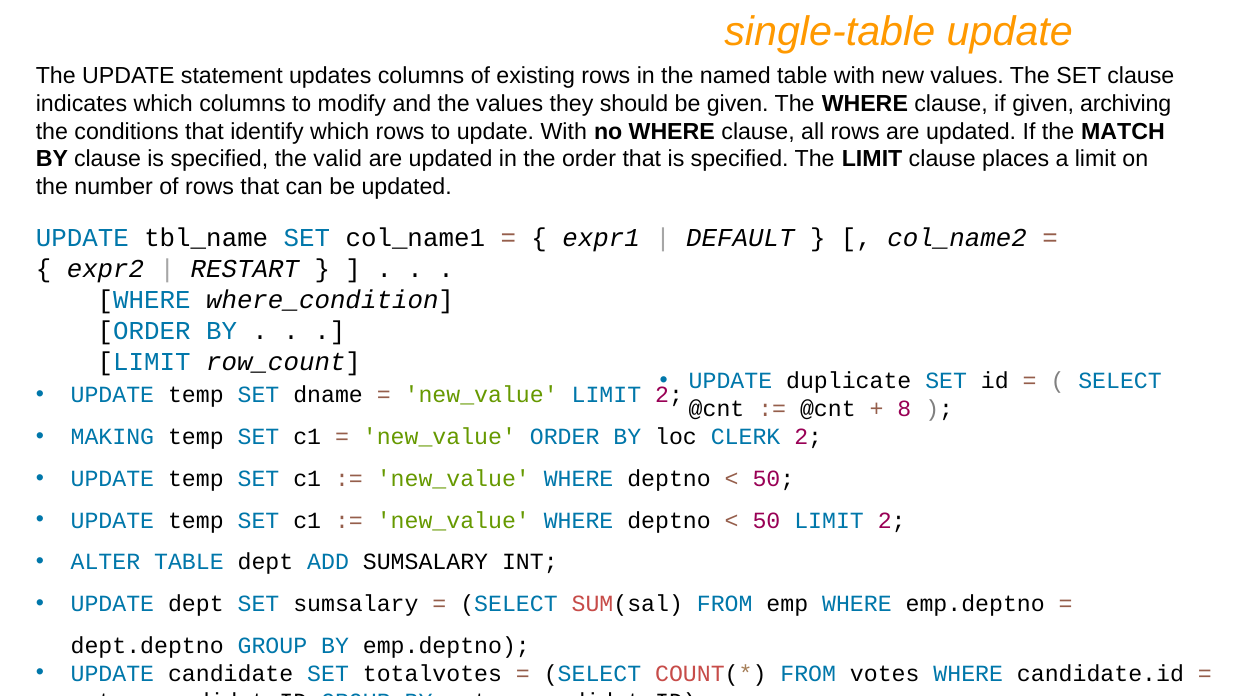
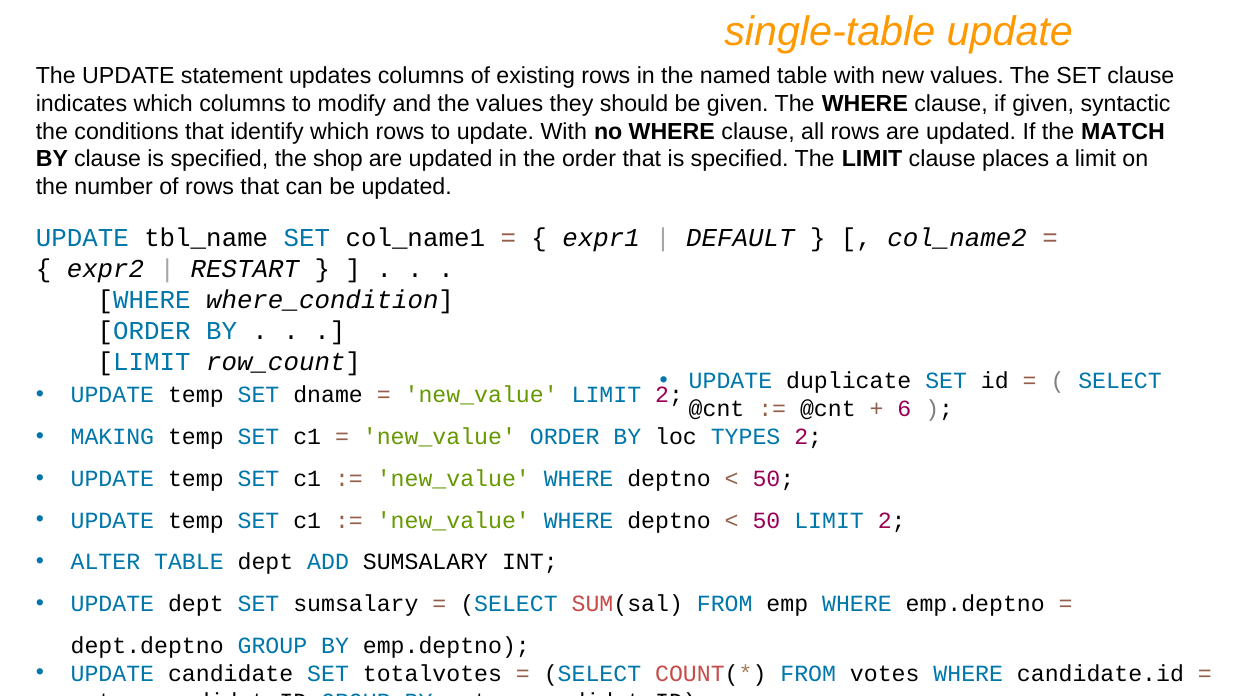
archiving: archiving -> syntactic
valid: valid -> shop
8: 8 -> 6
CLERK: CLERK -> TYPES
